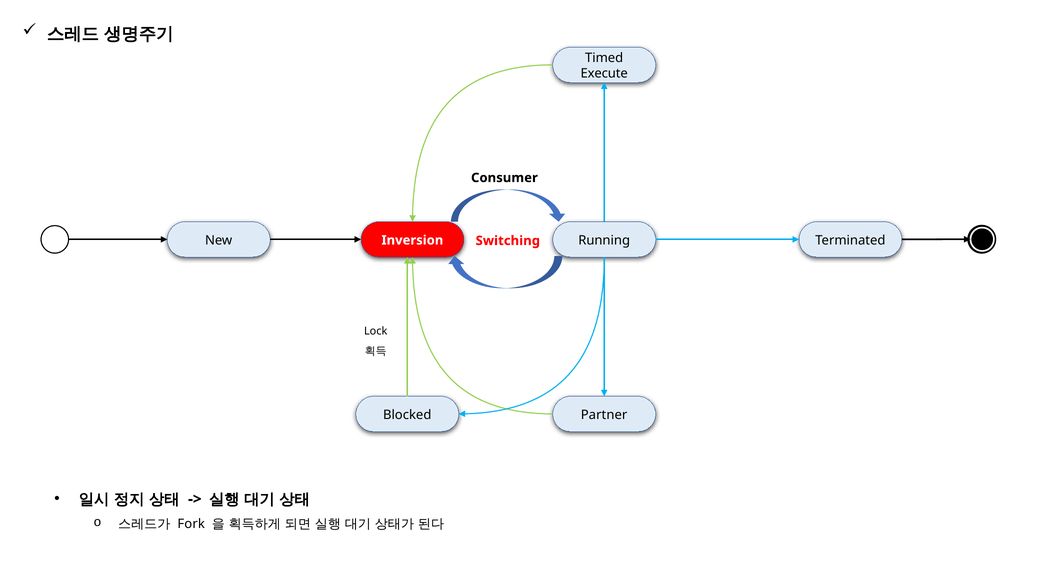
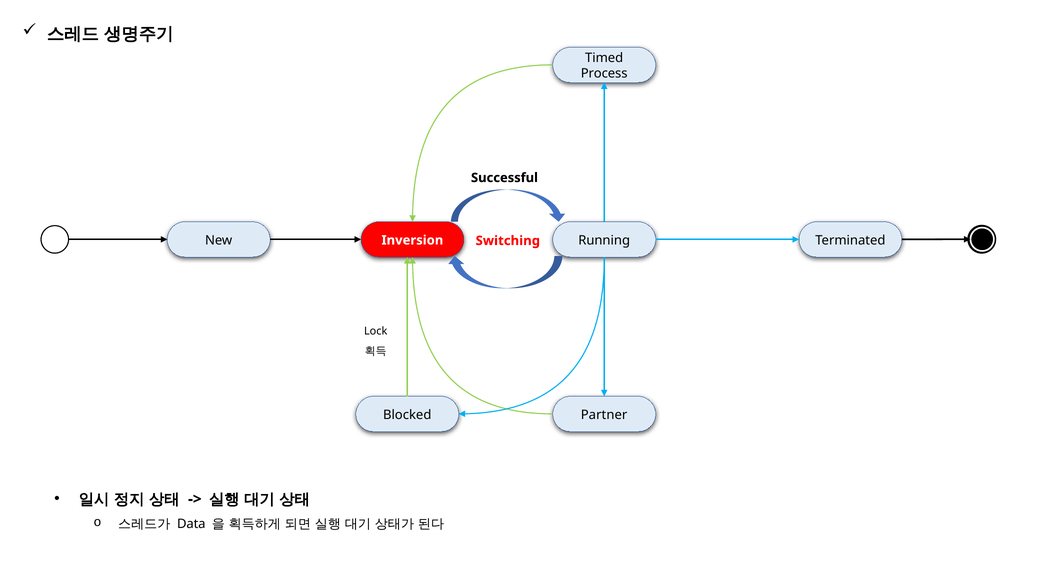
Execute: Execute -> Process
Consumer: Consumer -> Successful
Fork: Fork -> Data
